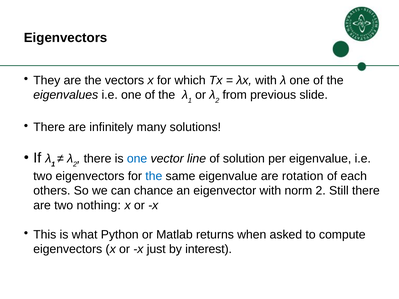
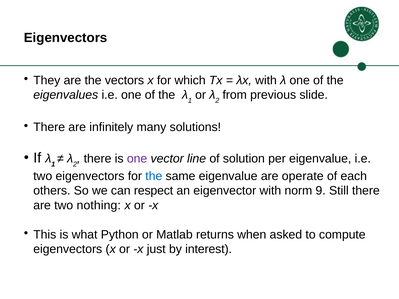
one at (137, 159) colour: blue -> purple
rotation: rotation -> operate
chance: chance -> respect
norm 2: 2 -> 9
